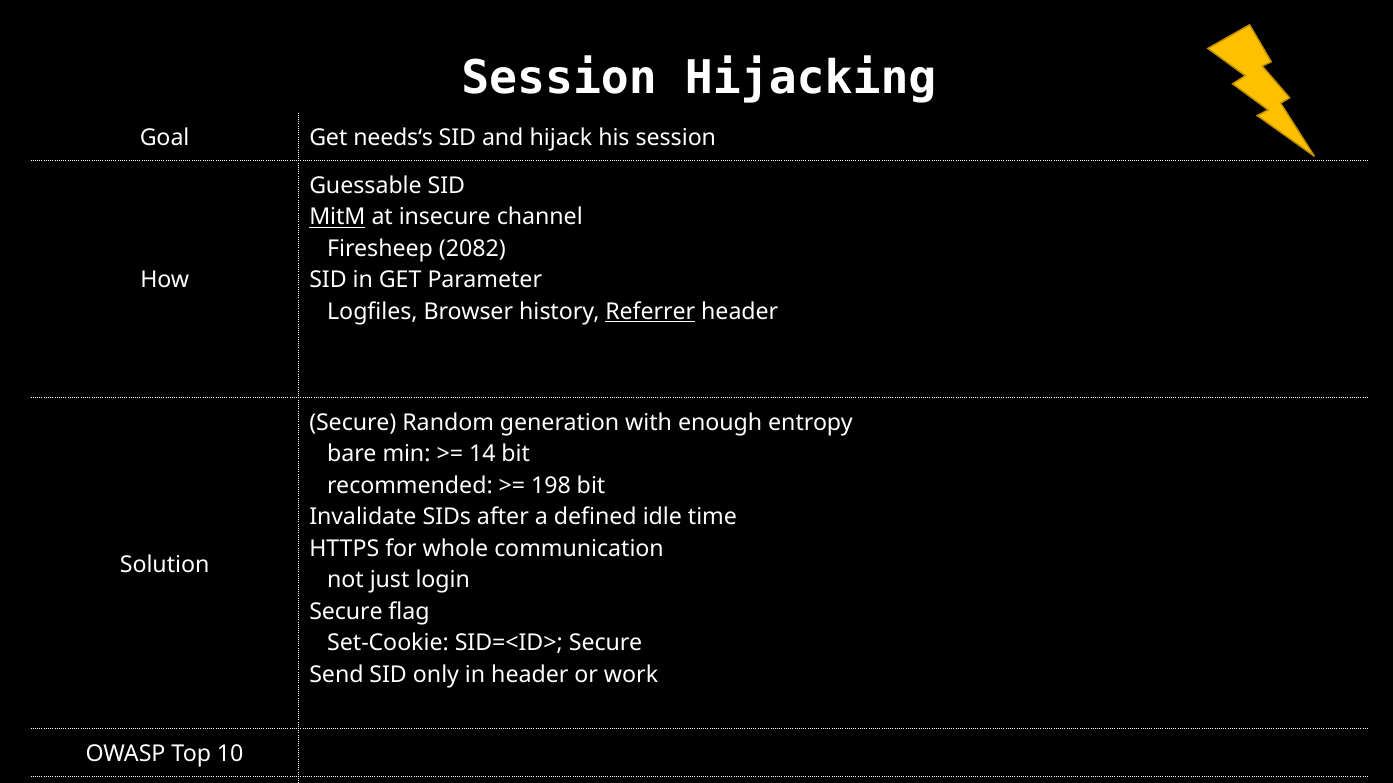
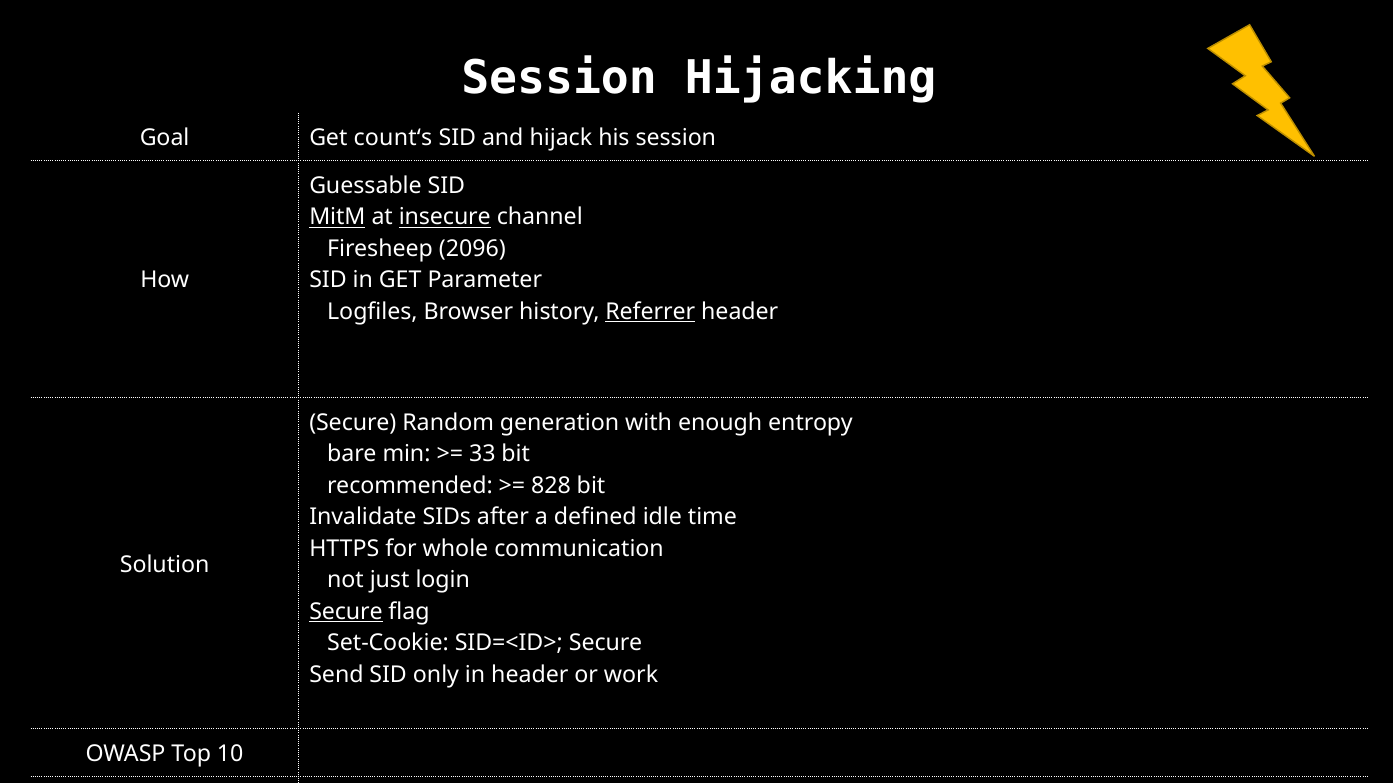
needs‘s: needs‘s -> count‘s
insecure underline: none -> present
2082: 2082 -> 2096
14: 14 -> 33
198: 198 -> 828
Secure at (346, 612) underline: none -> present
